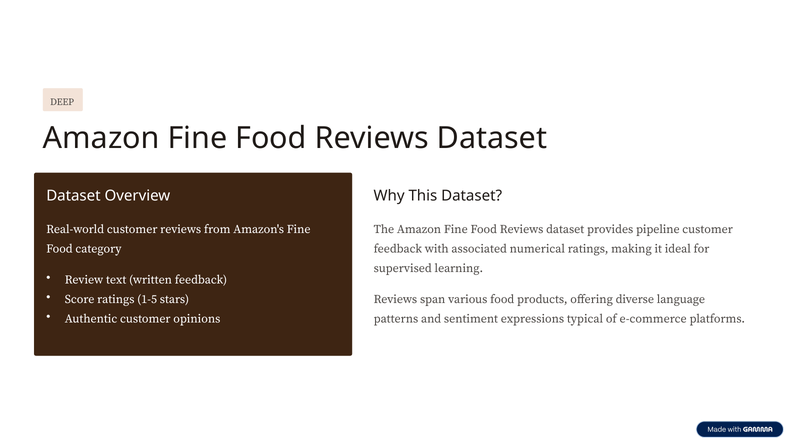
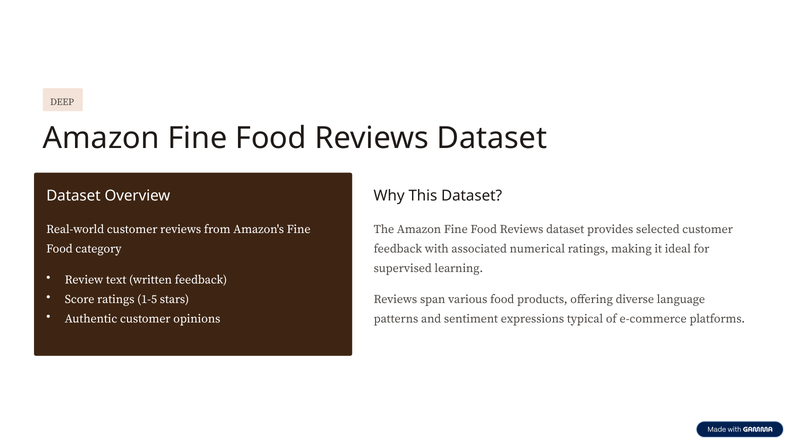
pipeline: pipeline -> selected
